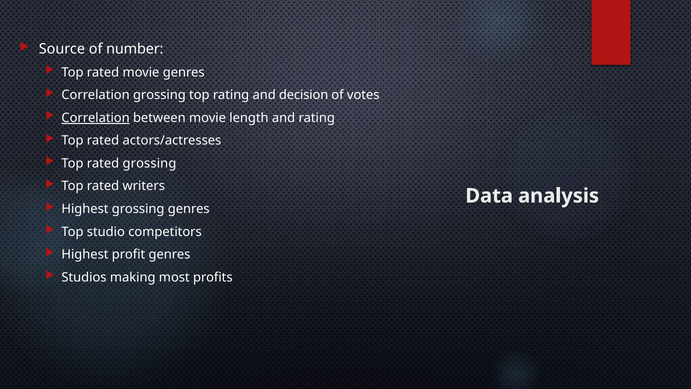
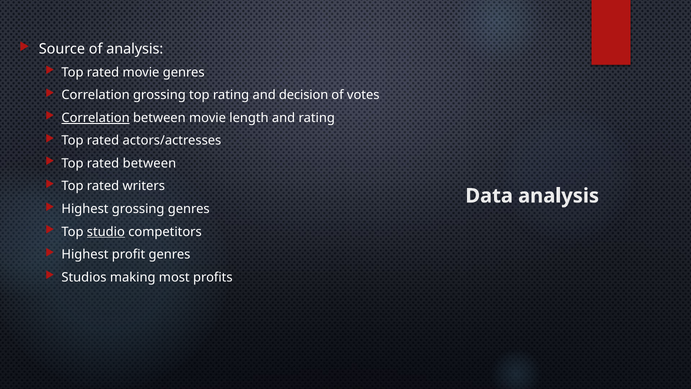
of number: number -> analysis
rated grossing: grossing -> between
studio underline: none -> present
